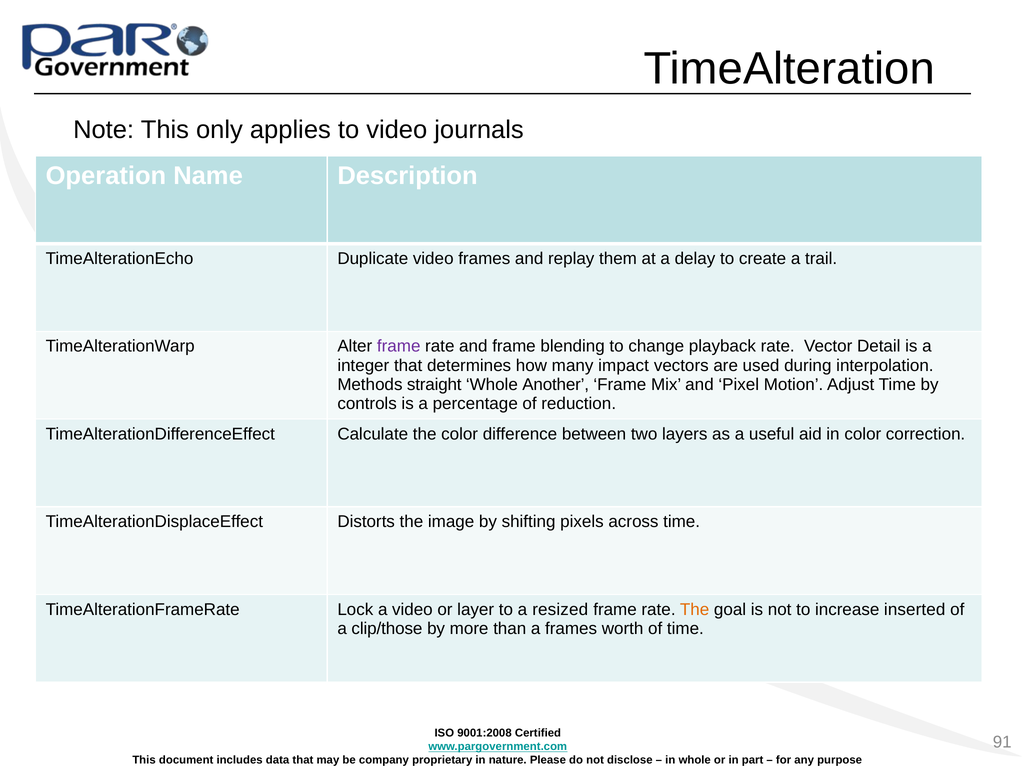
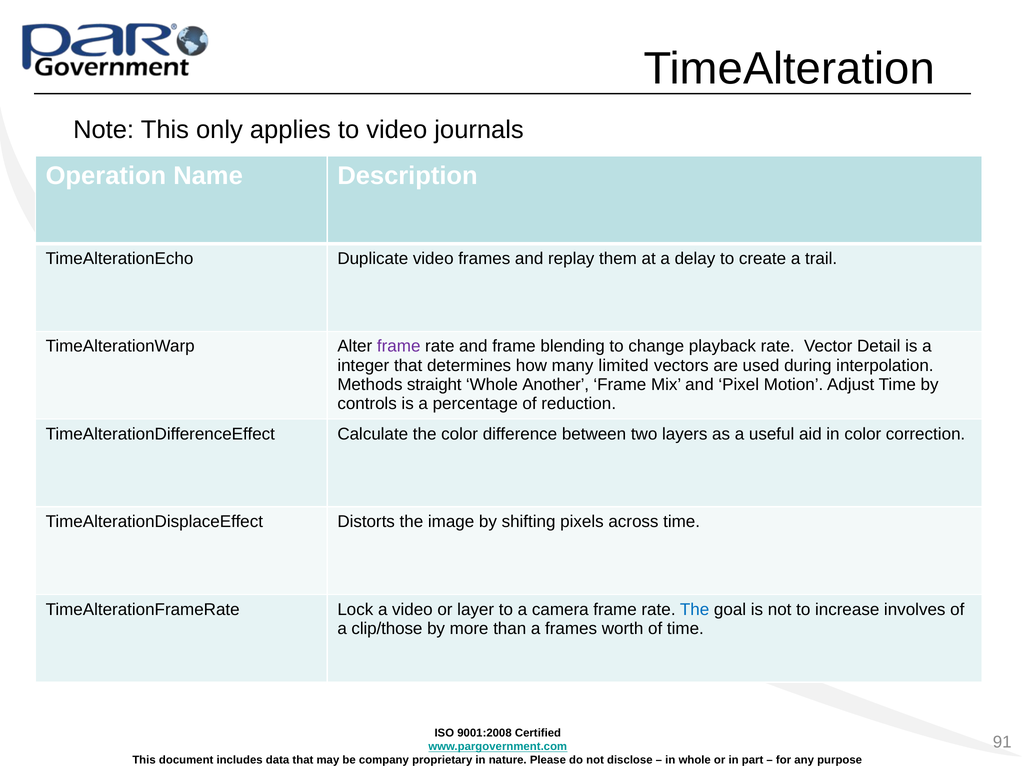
impact: impact -> limited
resized: resized -> camera
The at (695, 610) colour: orange -> blue
inserted: inserted -> involves
